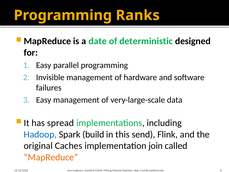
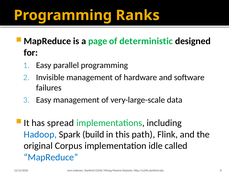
date: date -> page
send: send -> path
Caches: Caches -> Corpus
join: join -> idle
MapReduce colour: orange -> blue
